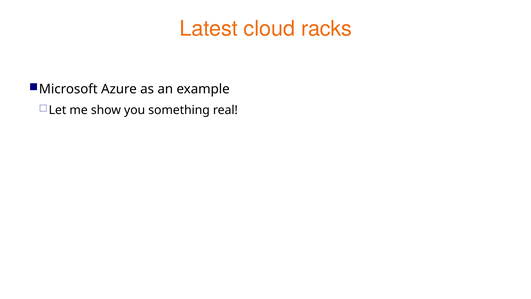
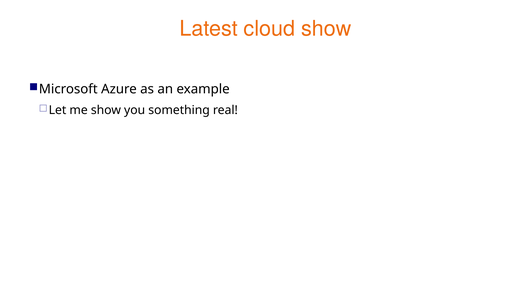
cloud racks: racks -> show
